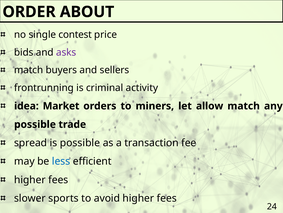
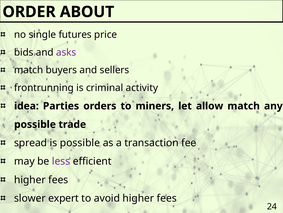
contest: contest -> futures
Market: Market -> Parties
less colour: blue -> purple
sports: sports -> expert
